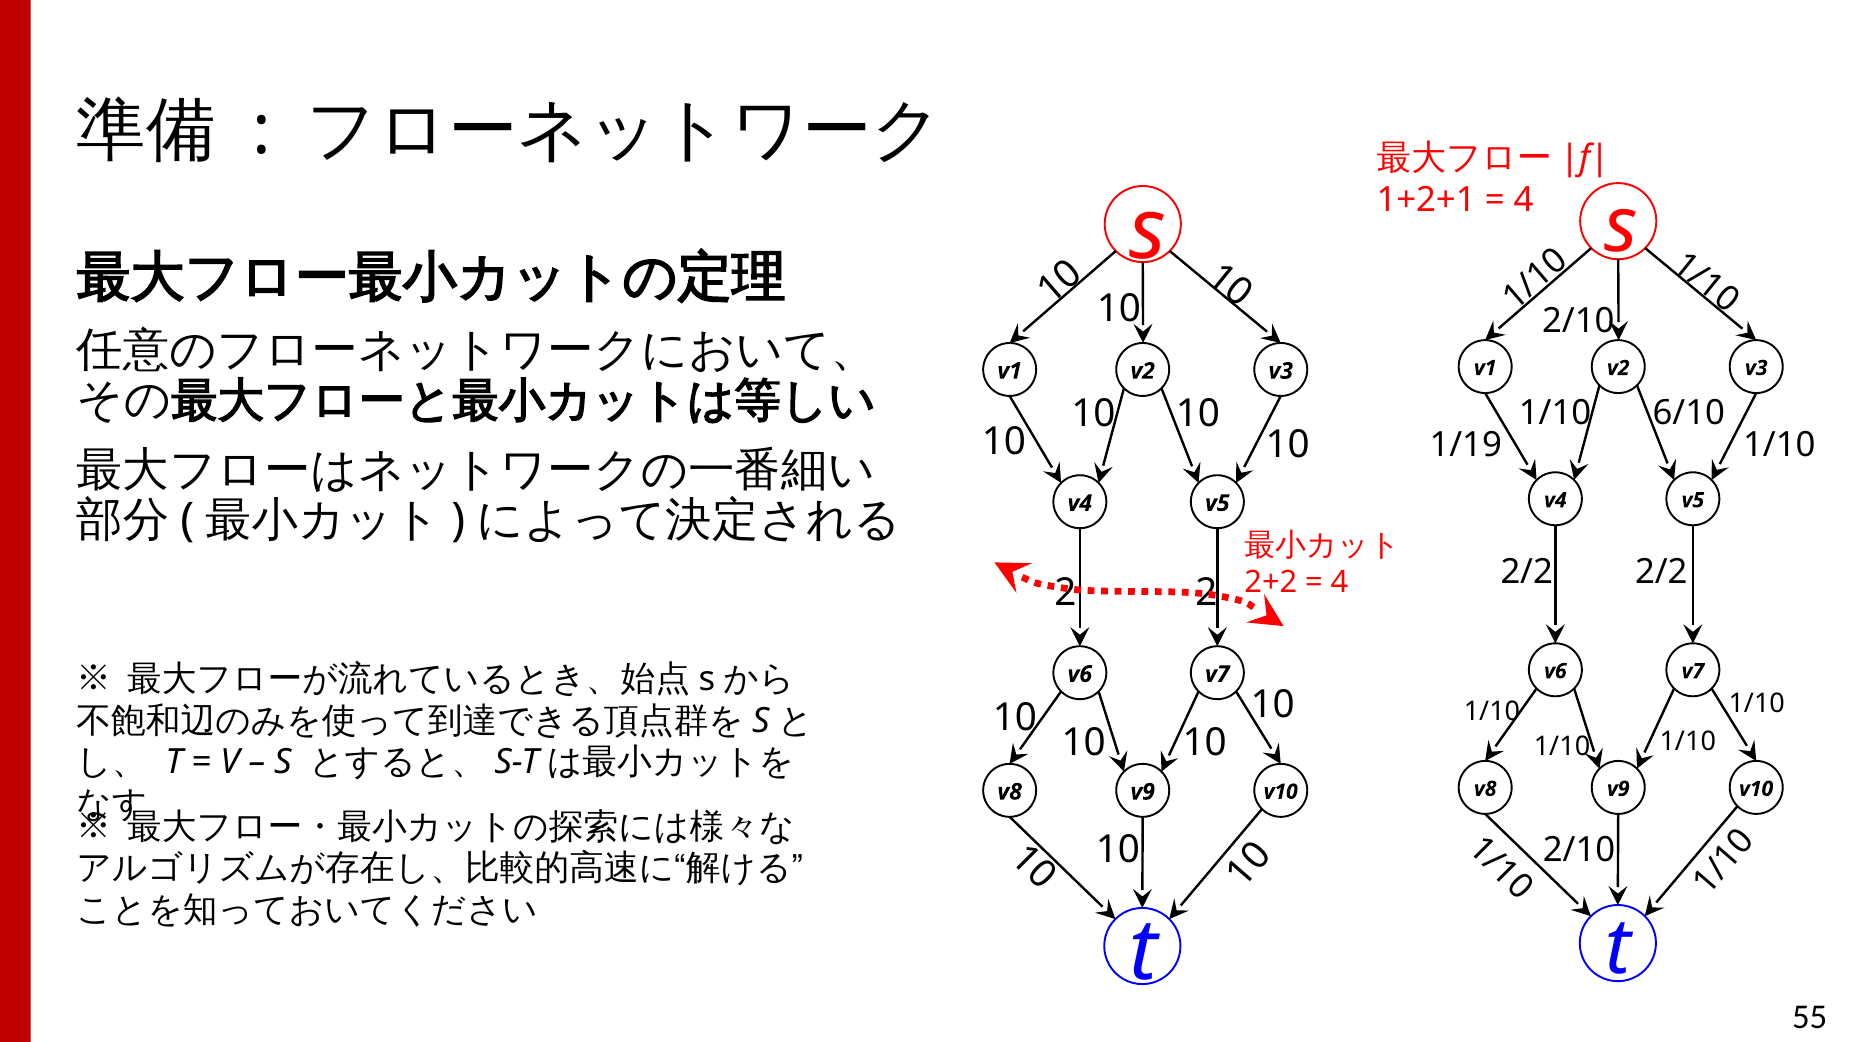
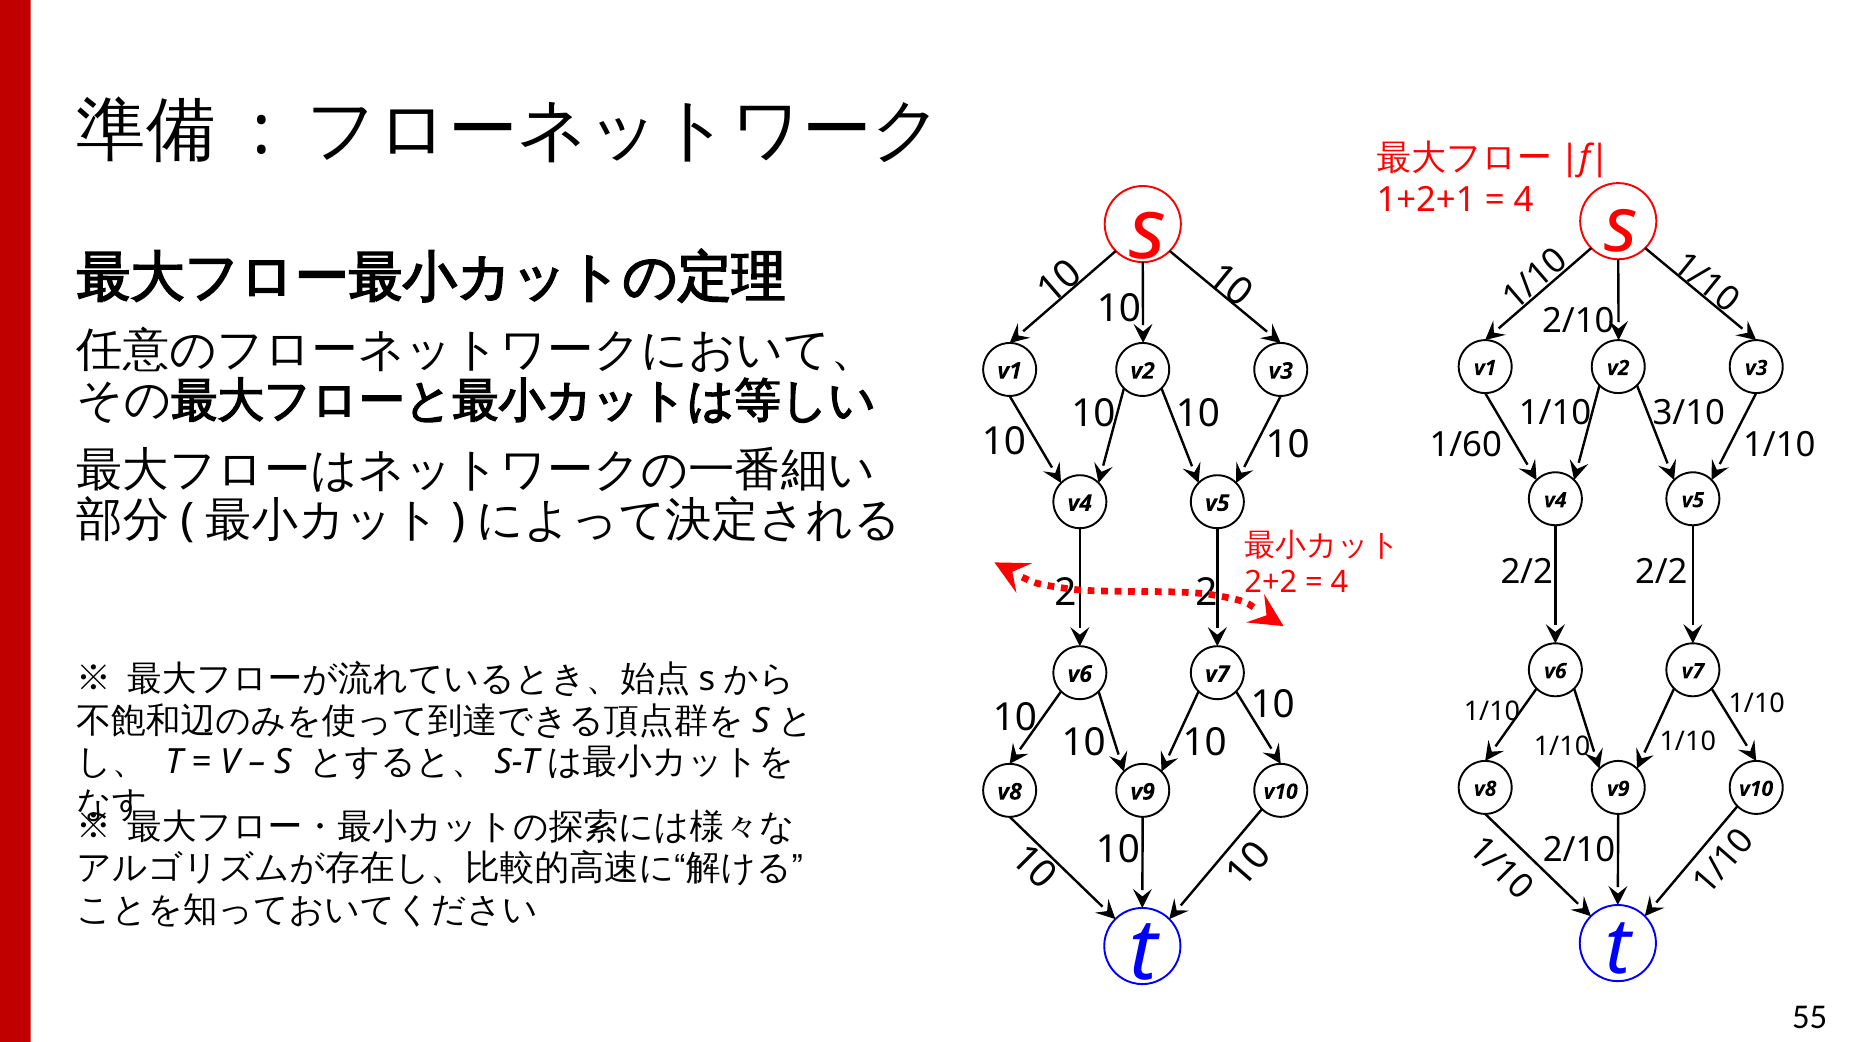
6/10: 6/10 -> 3/10
1/19: 1/19 -> 1/60
